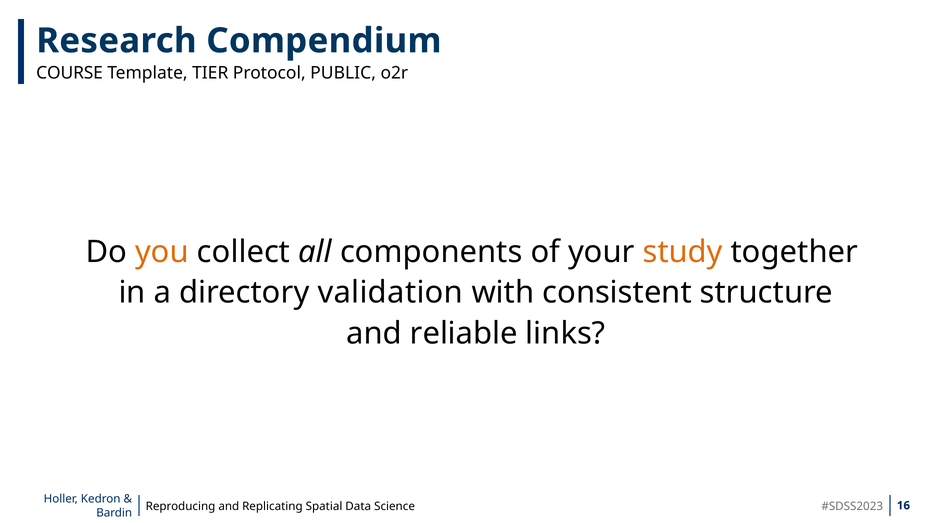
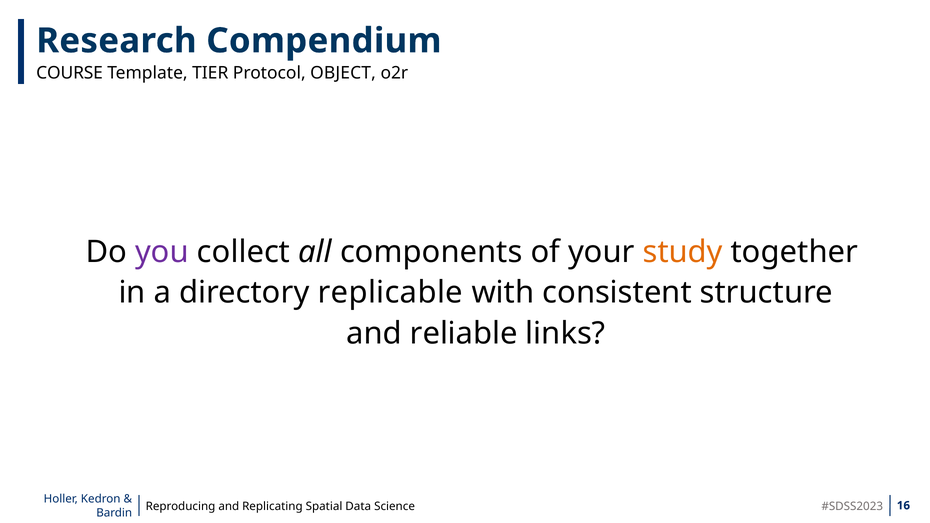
PUBLIC: PUBLIC -> OBJECT
you colour: orange -> purple
validation: validation -> replicable
